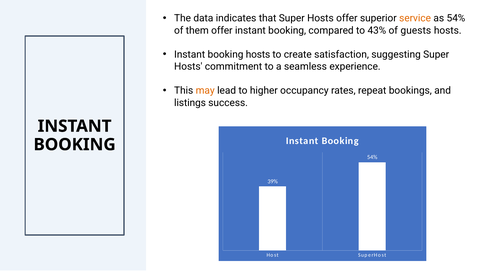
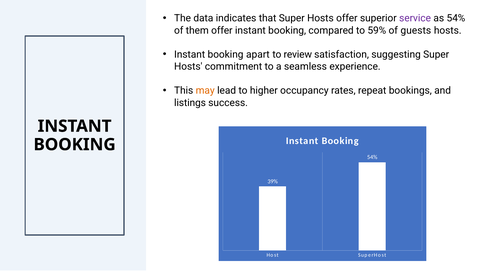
service colour: orange -> purple
43%: 43% -> 59%
booking hosts: hosts -> apart
create: create -> review
